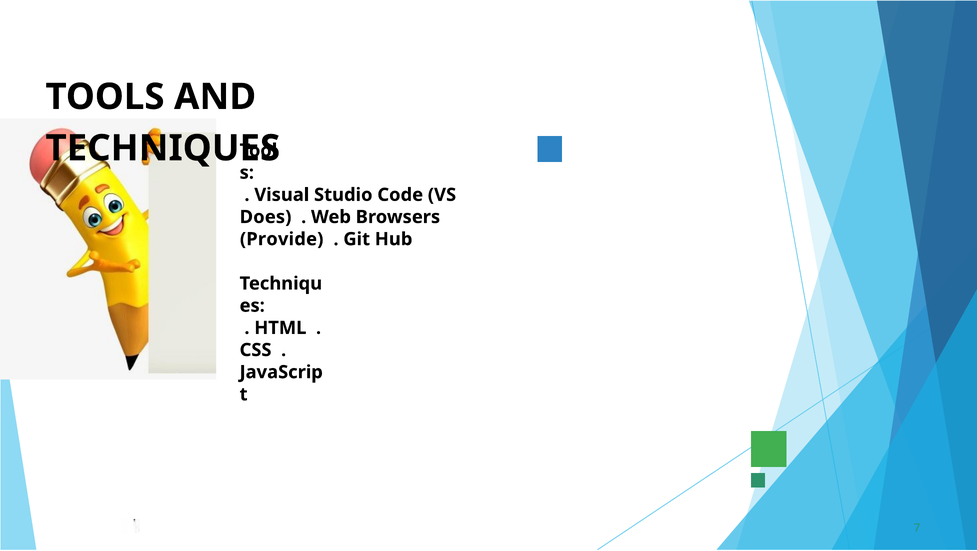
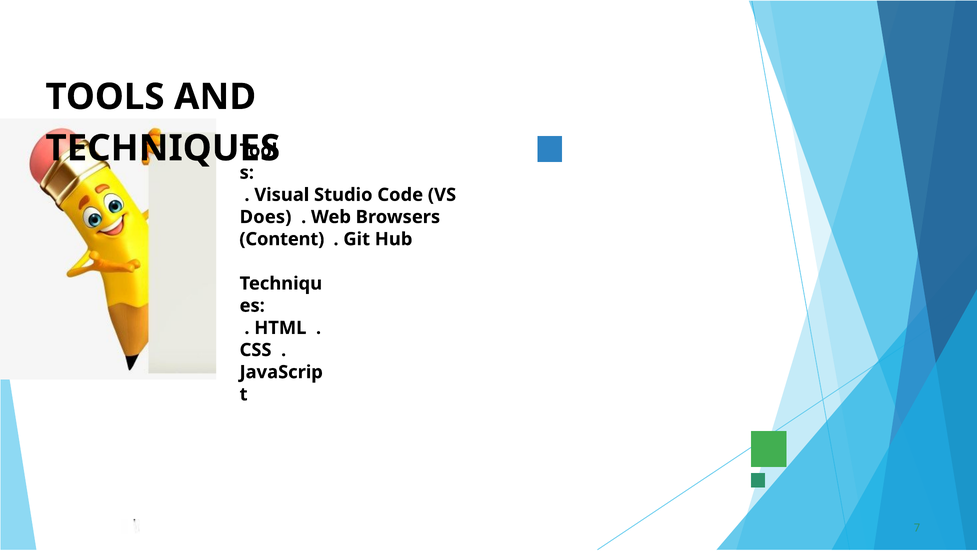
Provide: Provide -> Content
